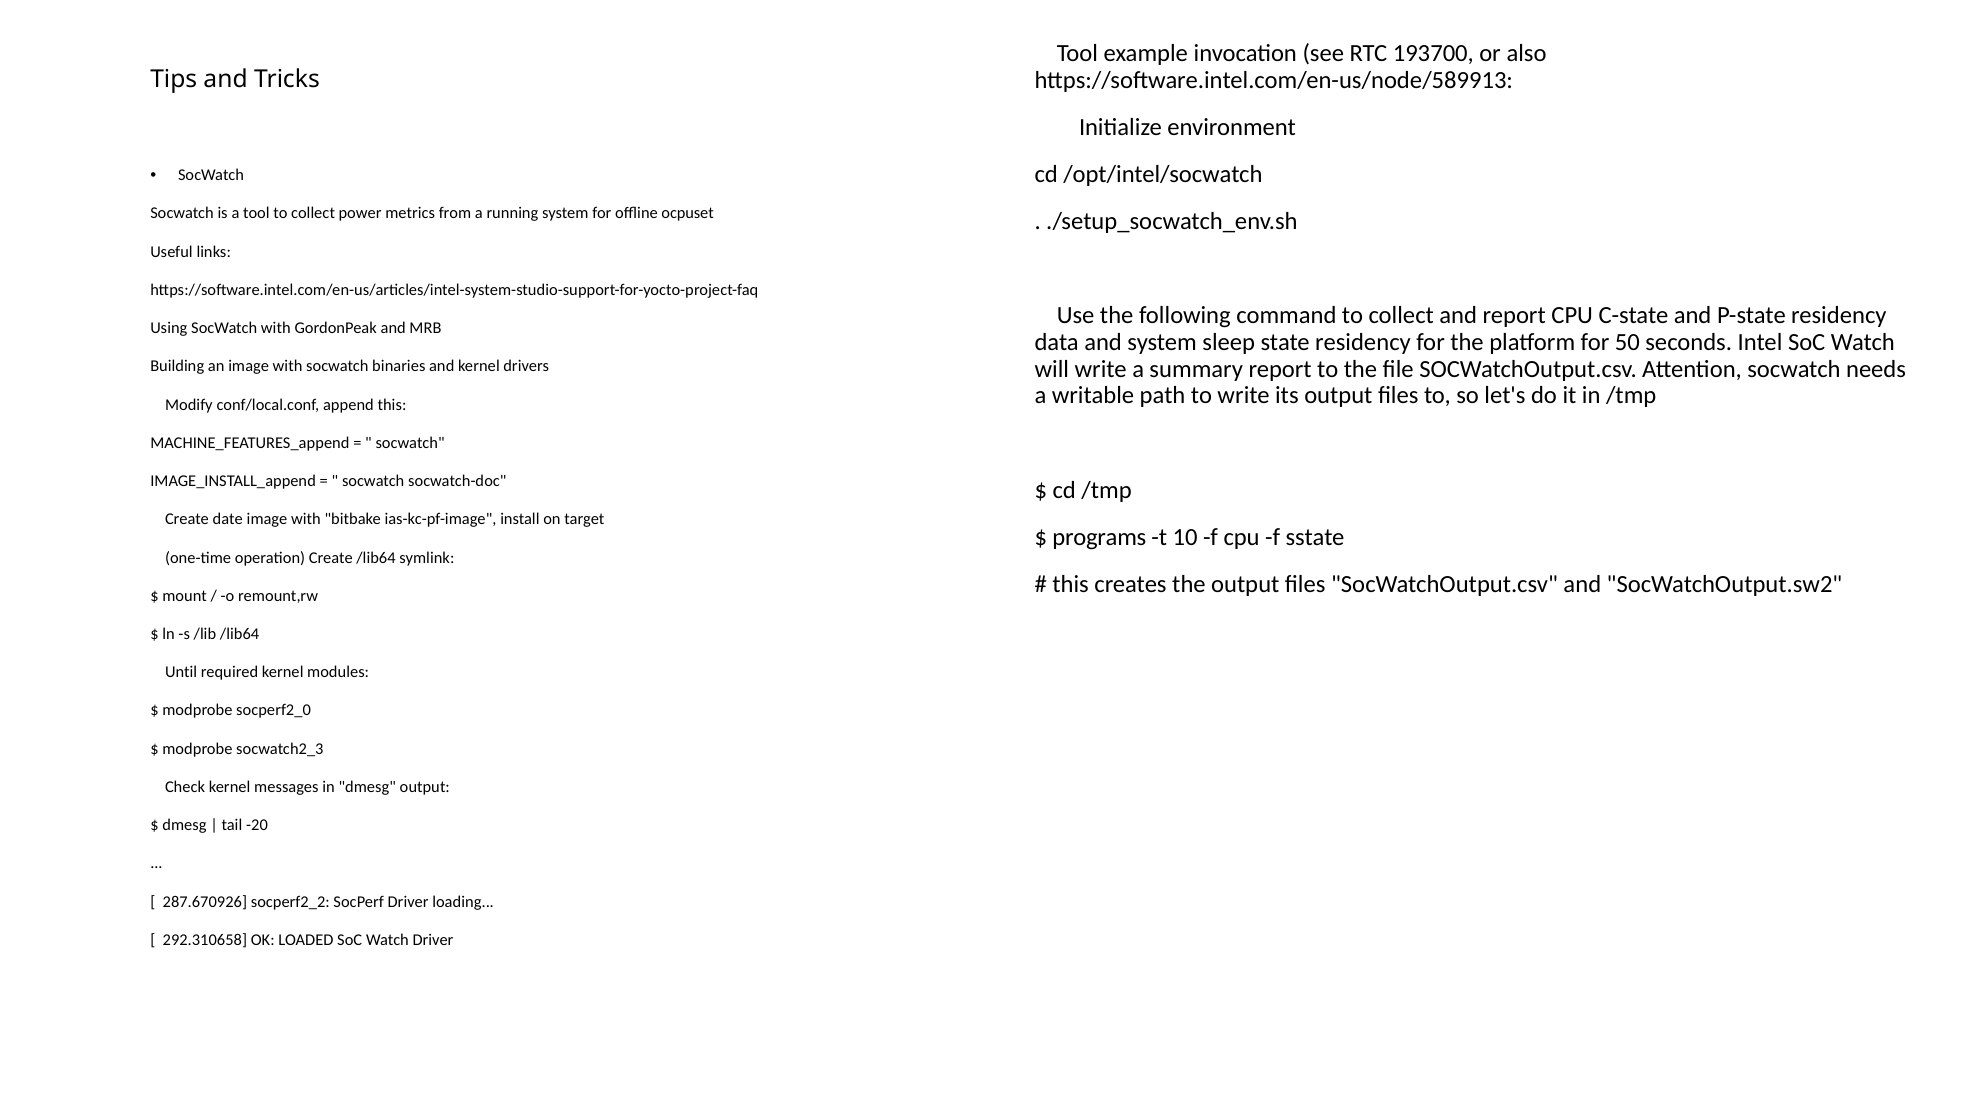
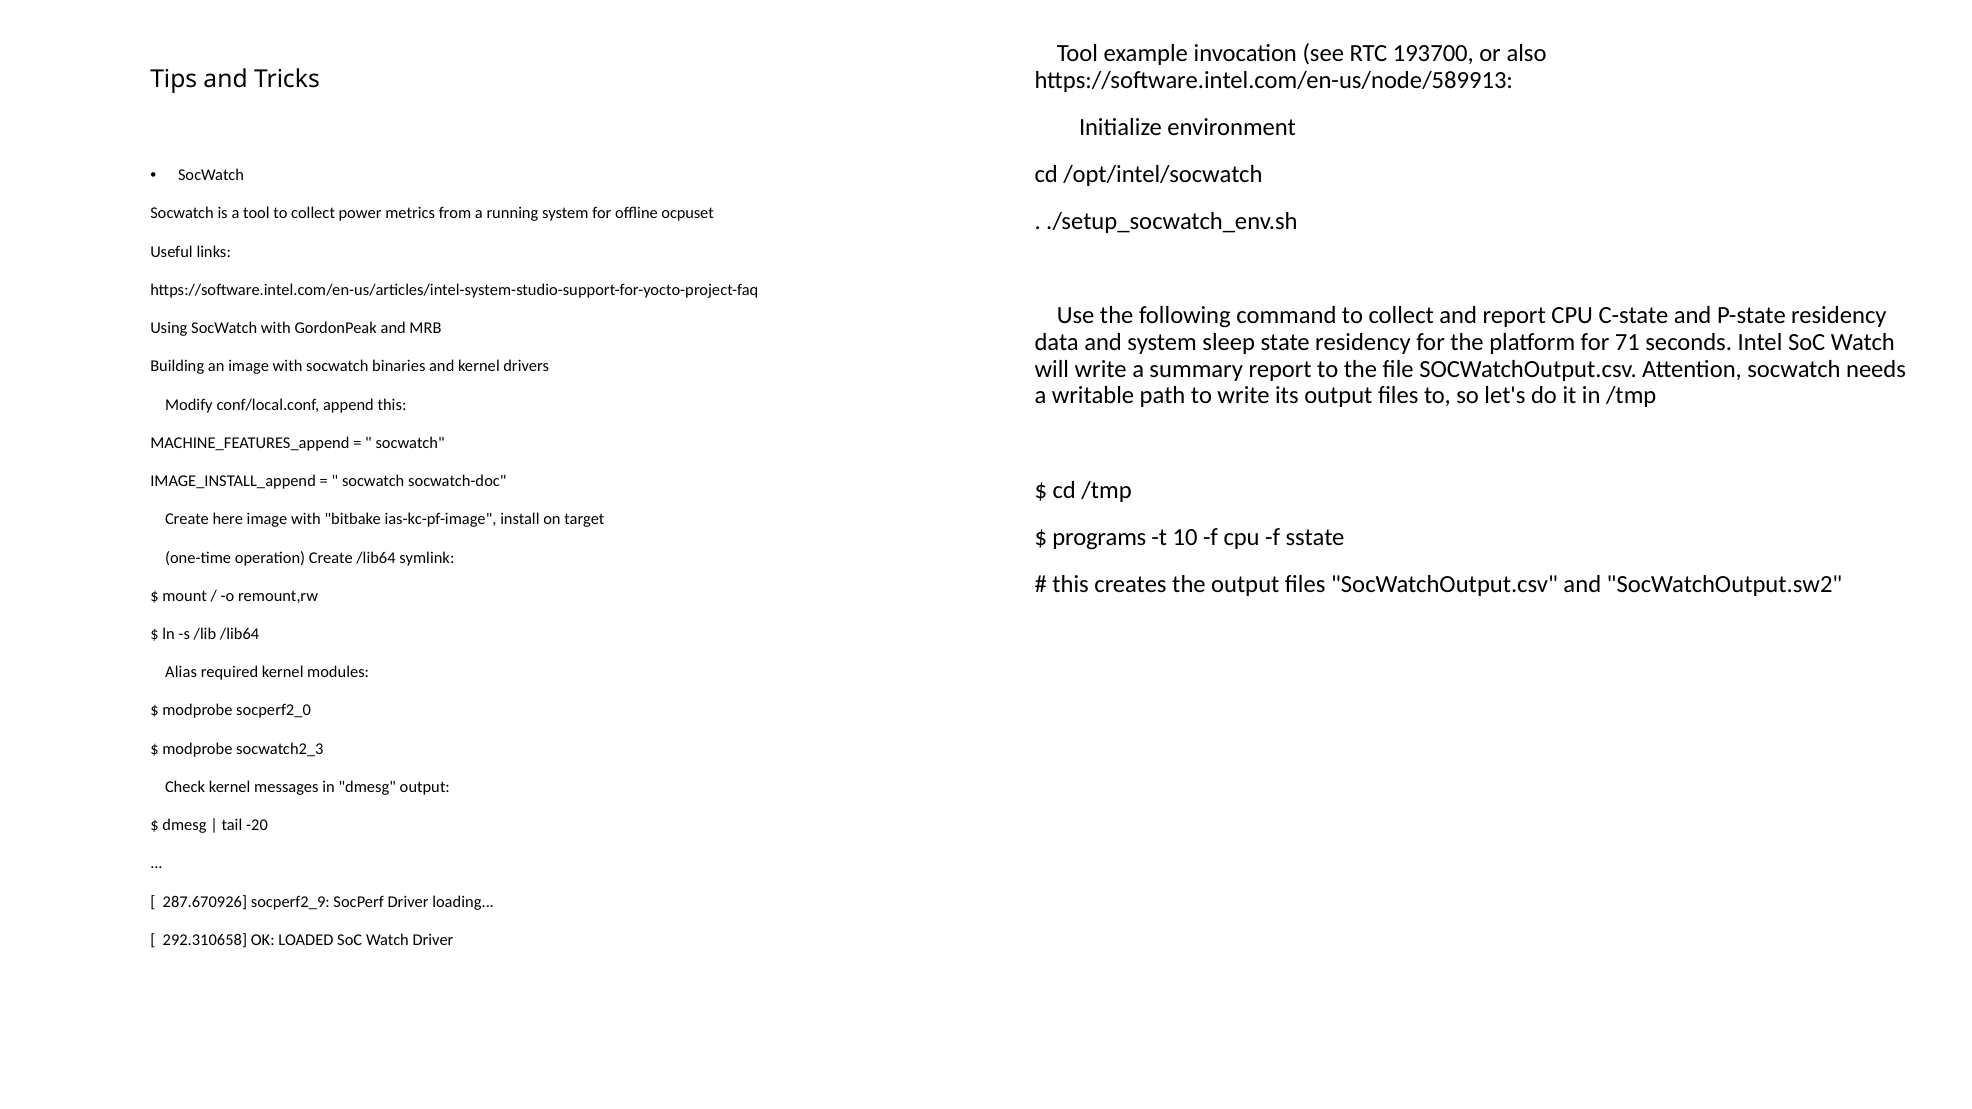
50: 50 -> 71
date: date -> here
Until: Until -> Alias
socperf2_2: socperf2_2 -> socperf2_9
